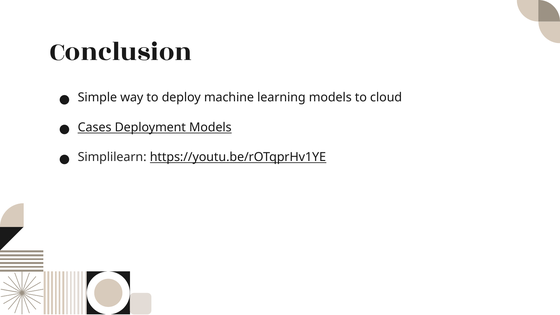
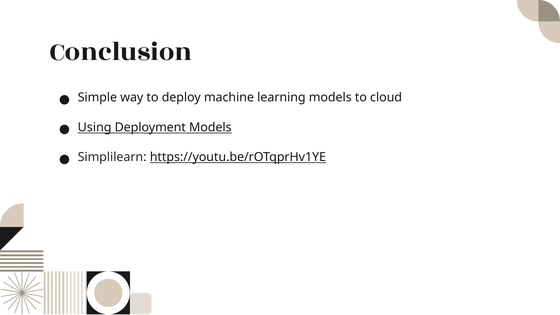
Cases: Cases -> Using
